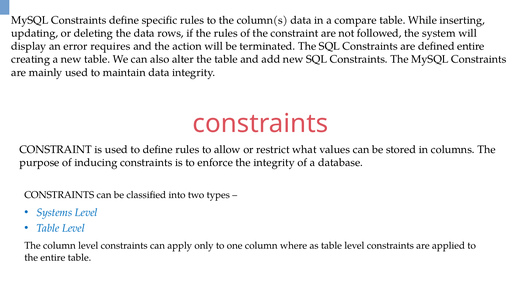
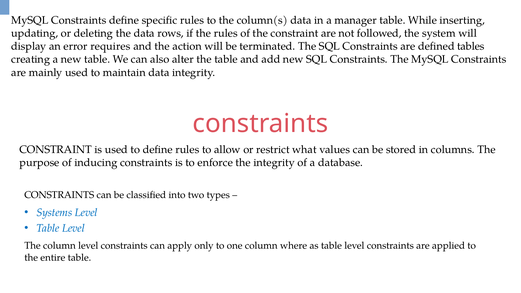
compare: compare -> manager
defined entire: entire -> tables
